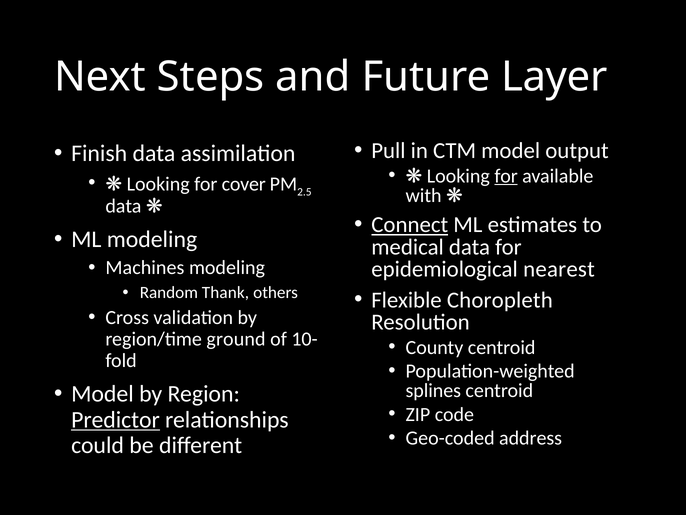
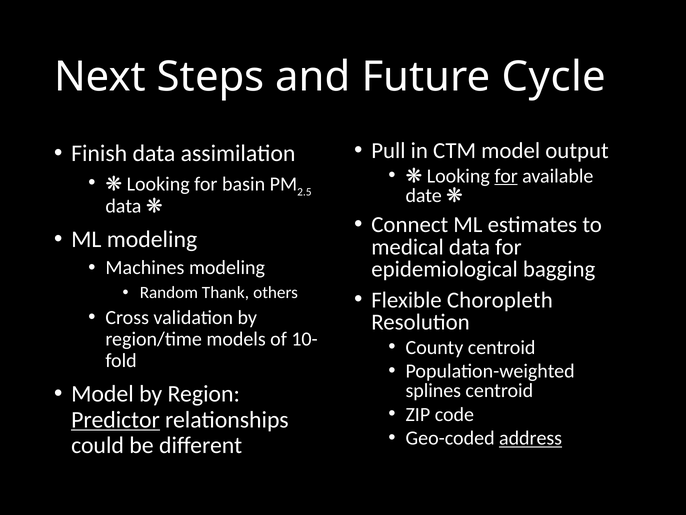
Layer: Layer -> Cycle
cover: cover -> basin
with: with -> date
Connect underline: present -> none
nearest: nearest -> bagging
ground: ground -> models
address underline: none -> present
